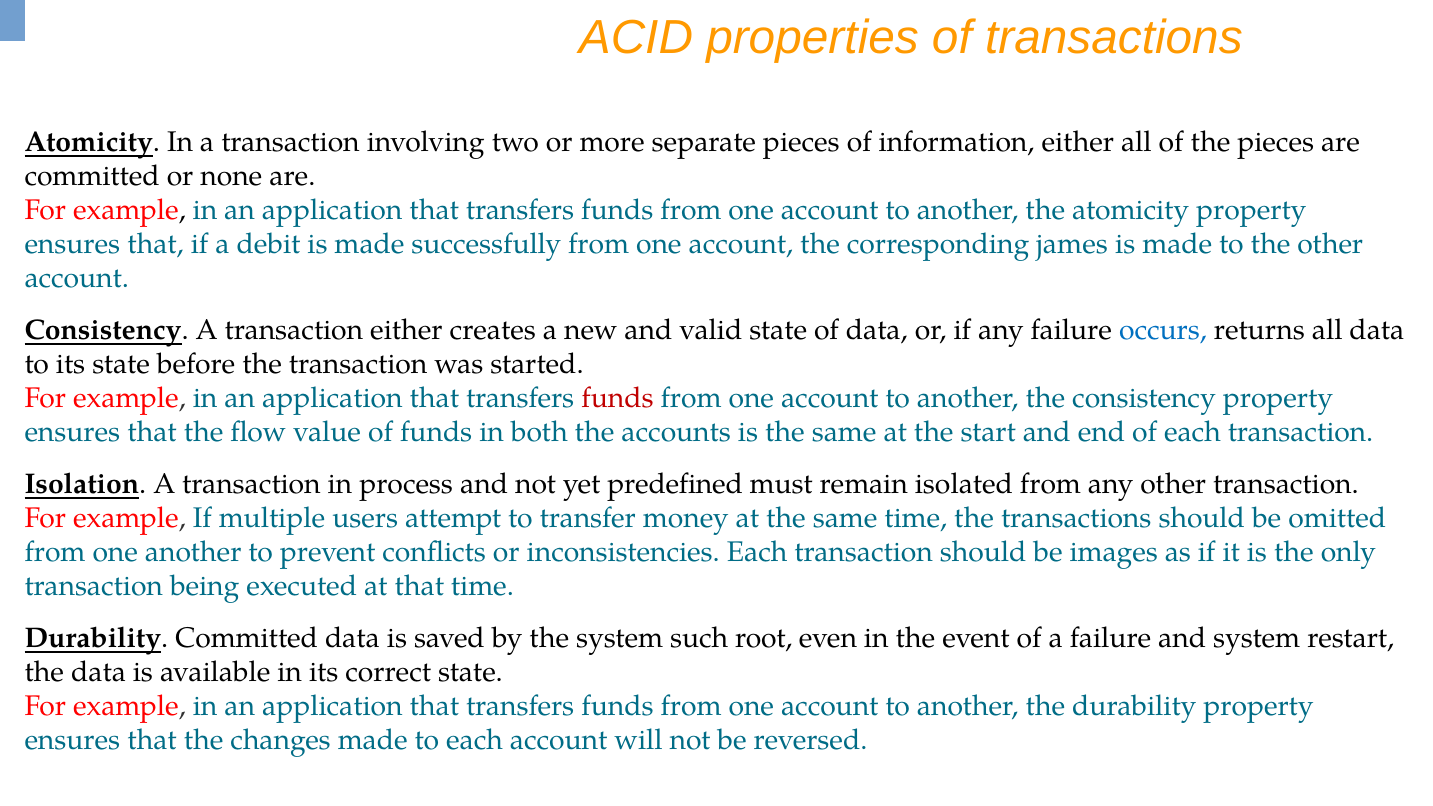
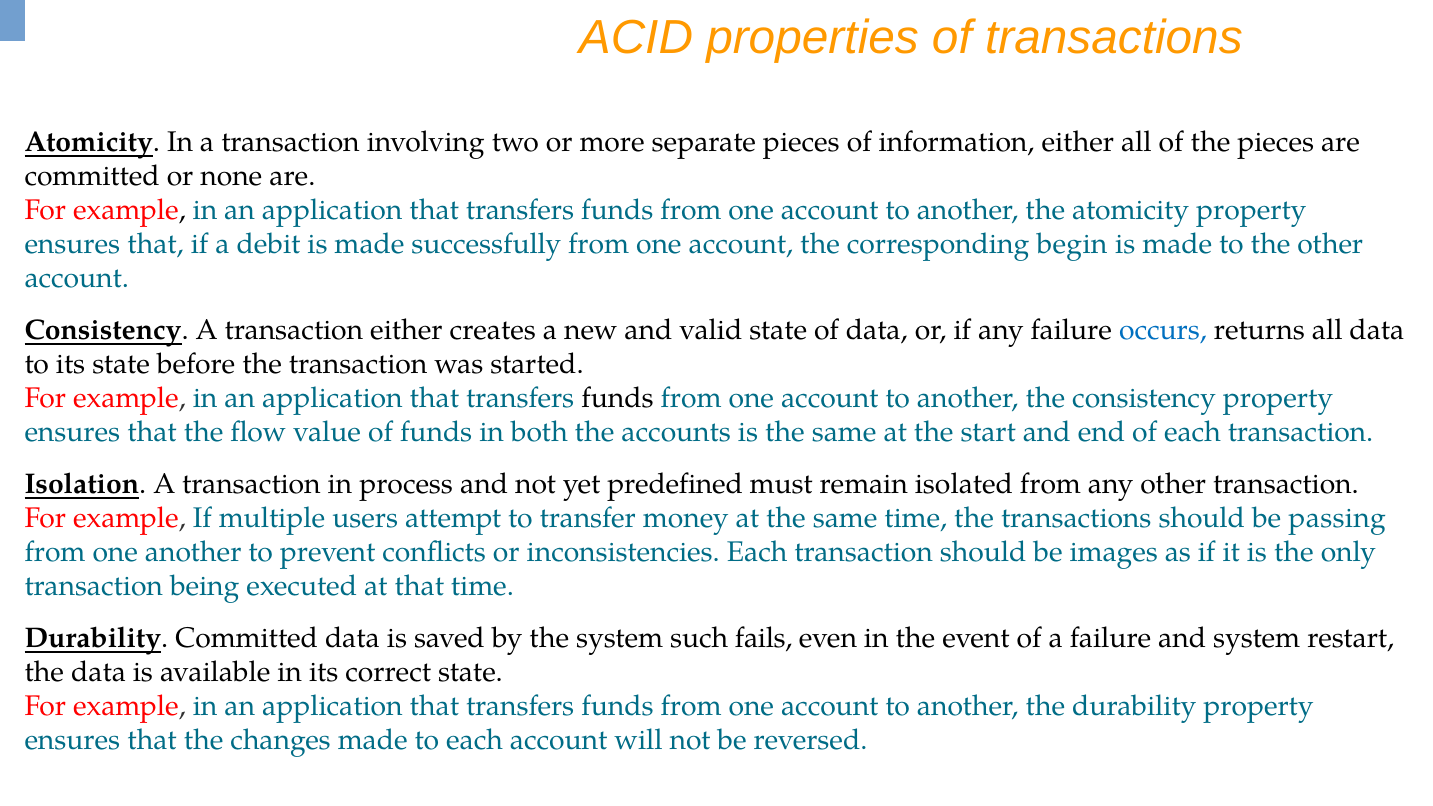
james: james -> begin
funds at (617, 398) colour: red -> black
omitted: omitted -> passing
root: root -> fails
